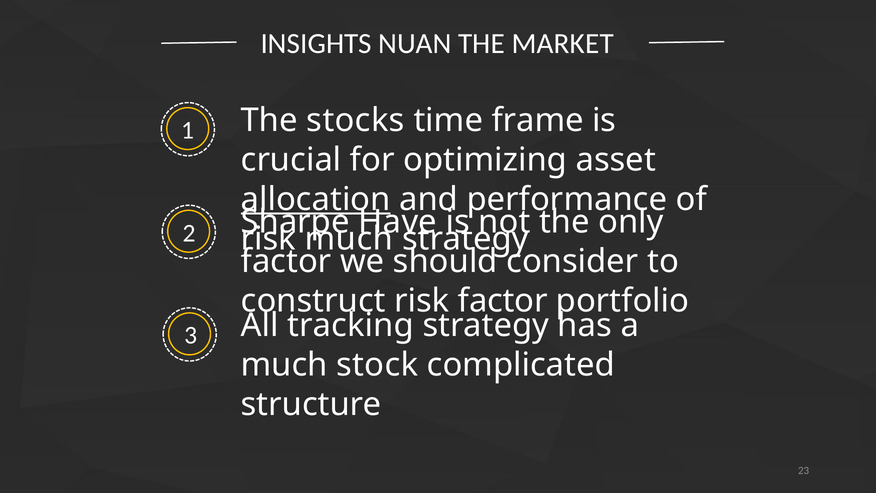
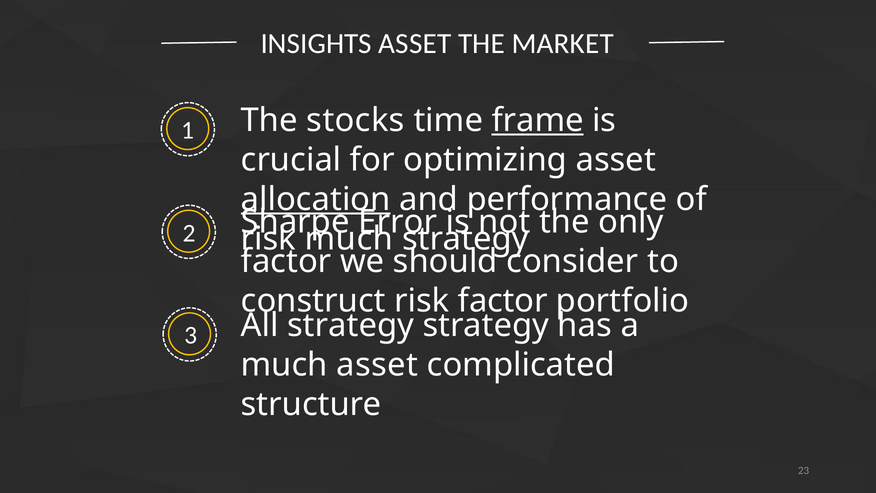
INSIGHTS NUAN: NUAN -> ASSET
frame underline: none -> present
Have: Have -> Error
All tracking: tracking -> strategy
much stock: stock -> asset
